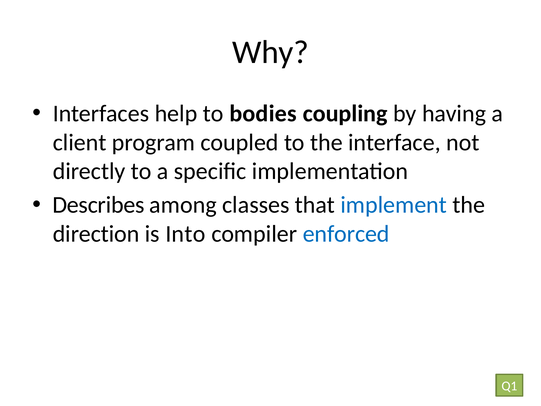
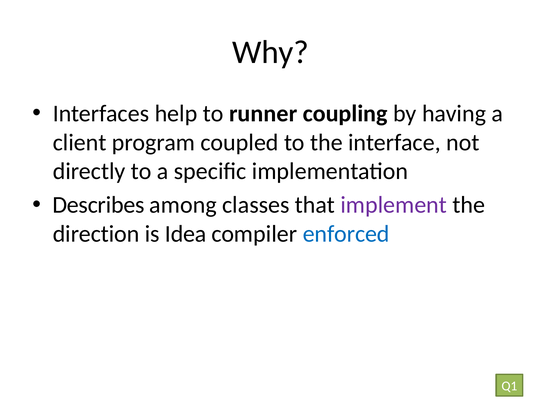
bodies: bodies -> runner
implement colour: blue -> purple
Into: Into -> Idea
